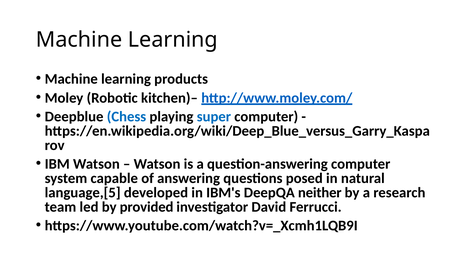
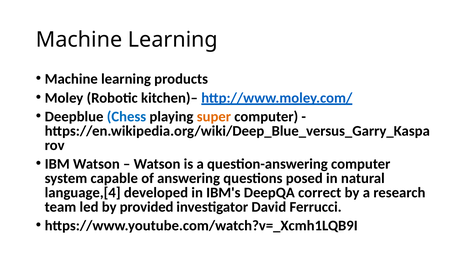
super colour: blue -> orange
language,[5: language,[5 -> language,[4
neither: neither -> correct
